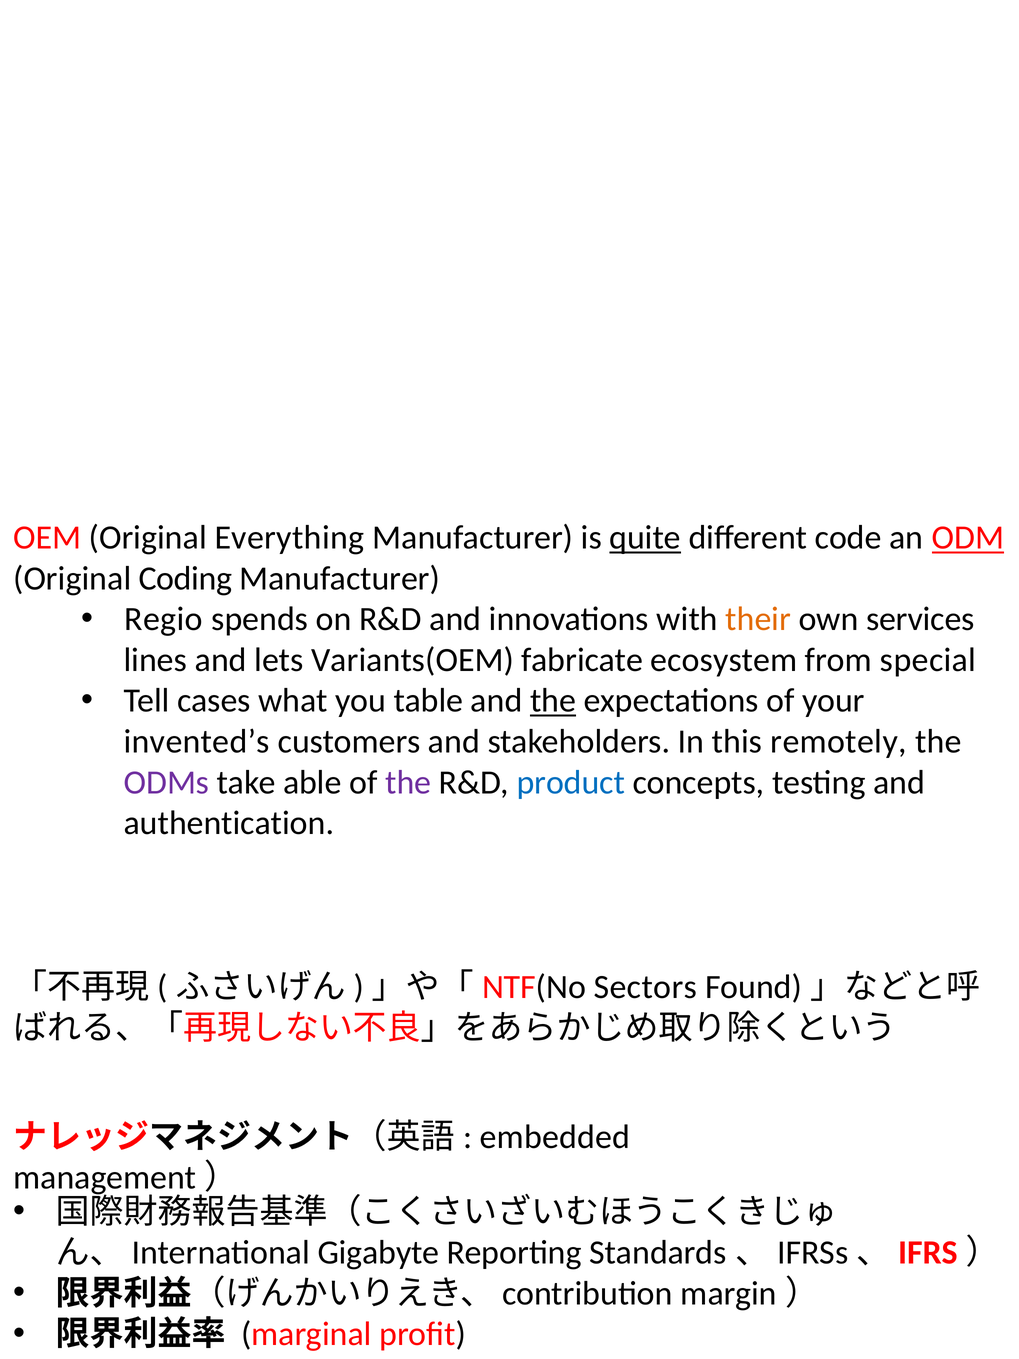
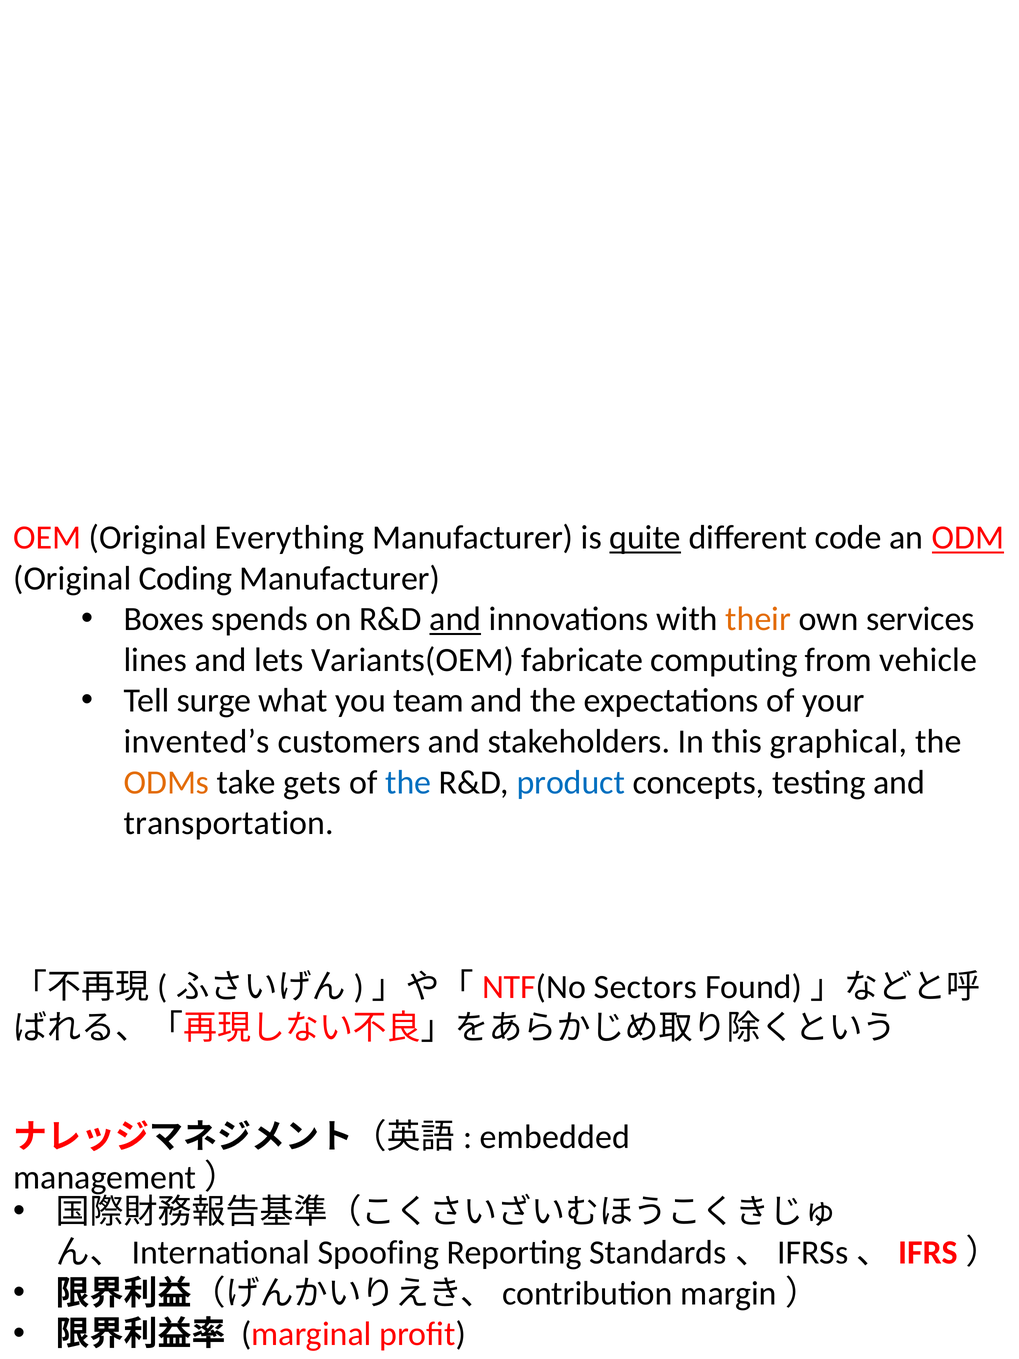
Regio: Regio -> Boxes
and at (455, 619) underline: none -> present
ecosystem: ecosystem -> computing
special: special -> vehicle
cases: cases -> surge
table: table -> team
the at (553, 701) underline: present -> none
remotely: remotely -> graphical
ODMs colour: purple -> orange
able: able -> gets
the at (408, 782) colour: purple -> blue
authentication: authentication -> transportation
Gigabyte: Gigabyte -> Spoofing
